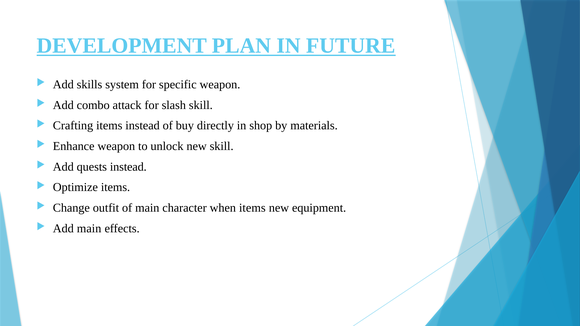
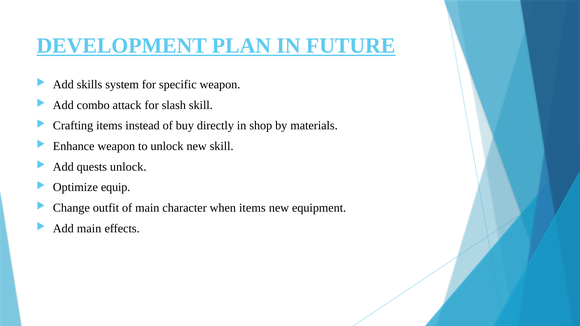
quests instead: instead -> unlock
Optimize items: items -> equip
